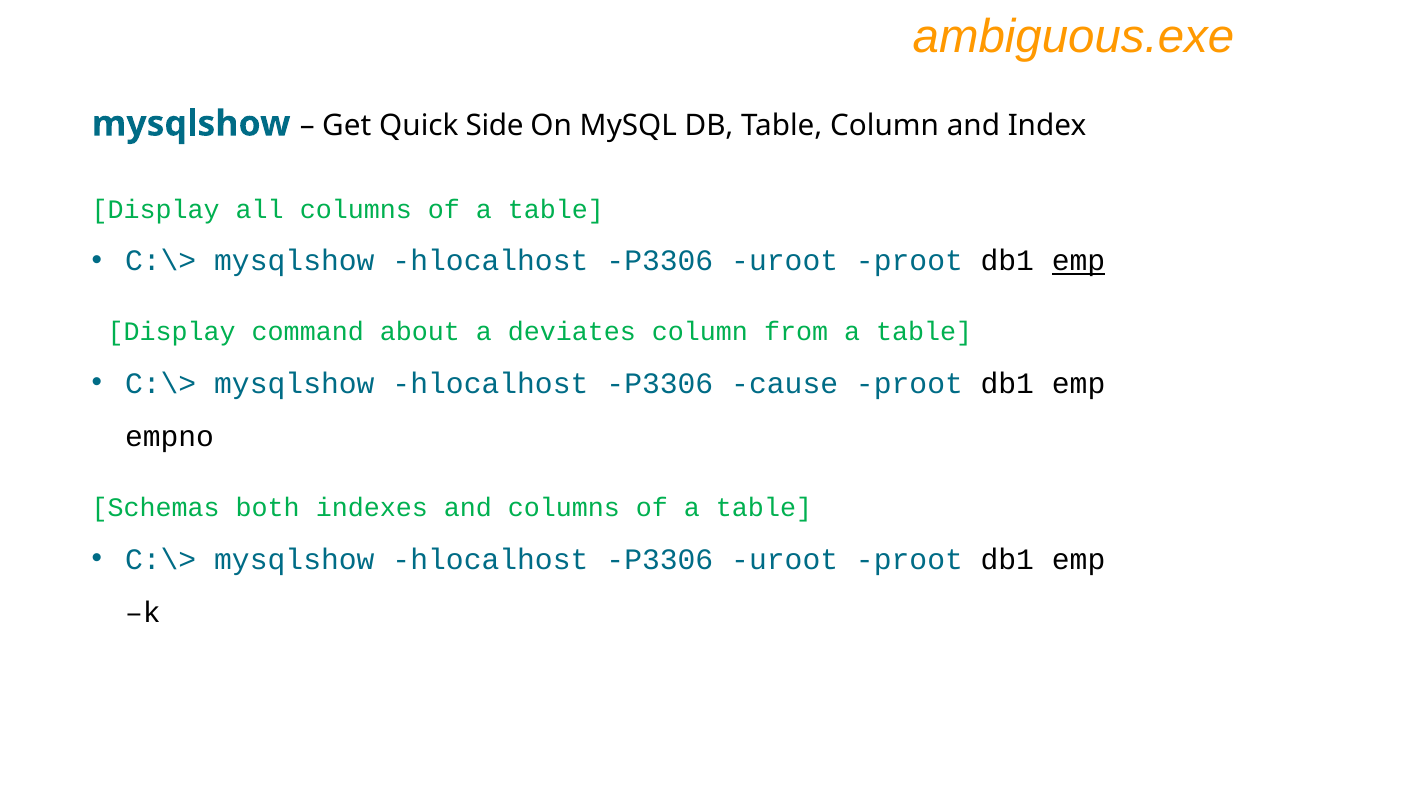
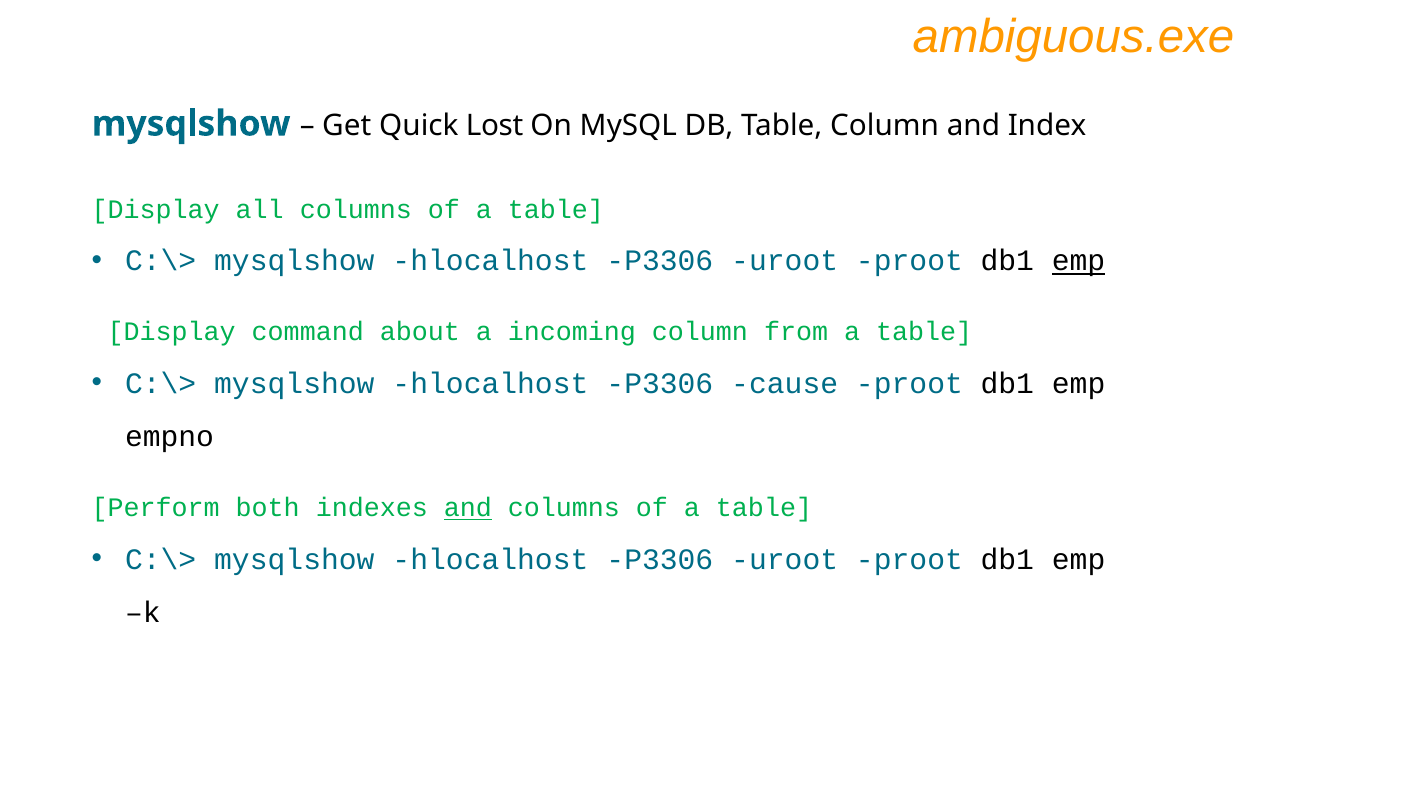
Side: Side -> Lost
deviates: deviates -> incoming
Schemas: Schemas -> Perform
and at (468, 508) underline: none -> present
